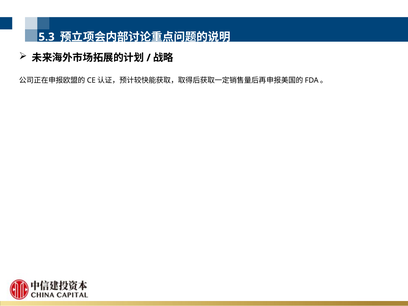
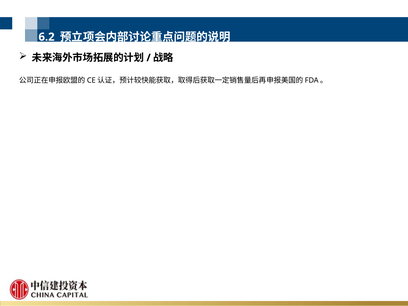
5.3: 5.3 -> 6.2
